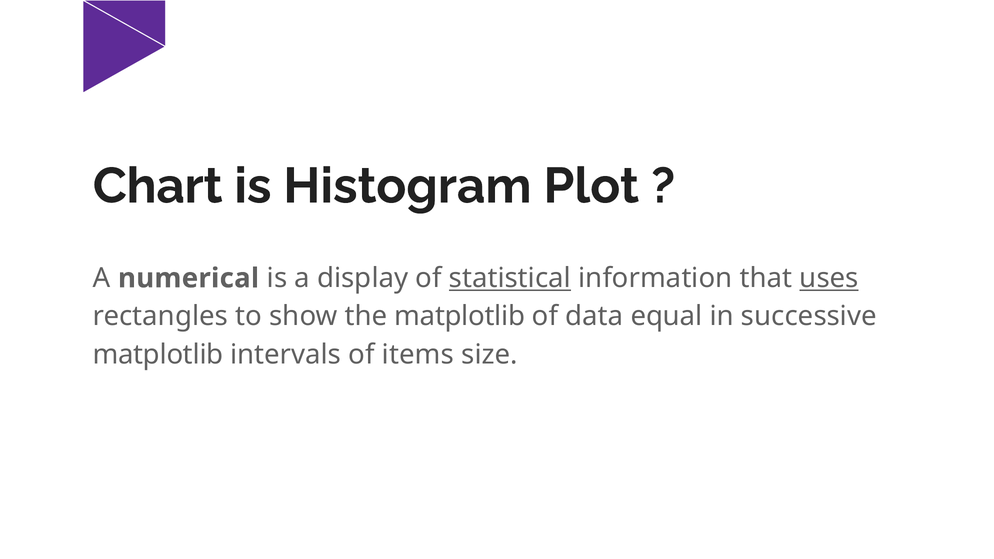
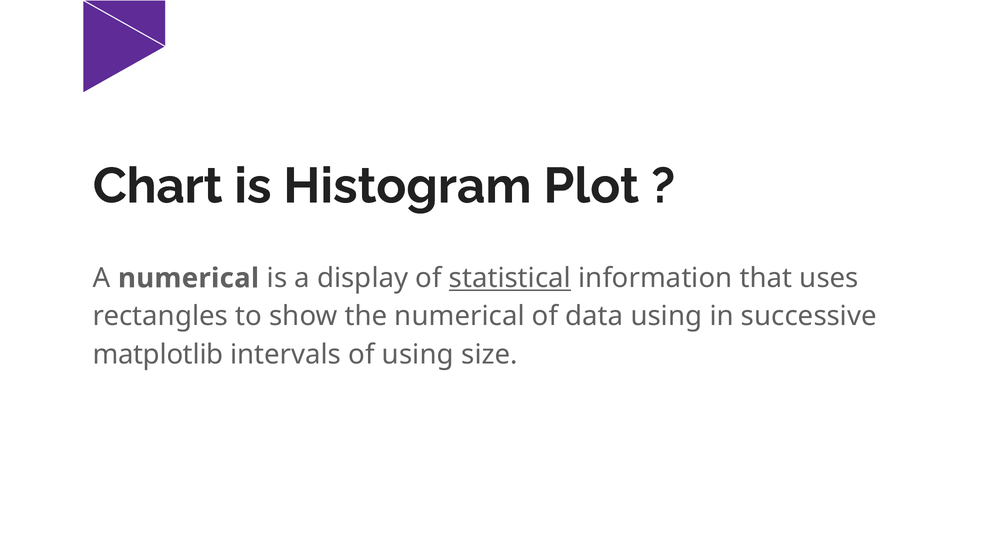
uses underline: present -> none
the matplotlib: matplotlib -> numerical
data equal: equal -> using
of items: items -> using
